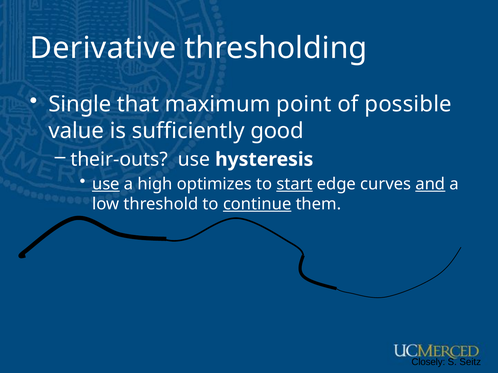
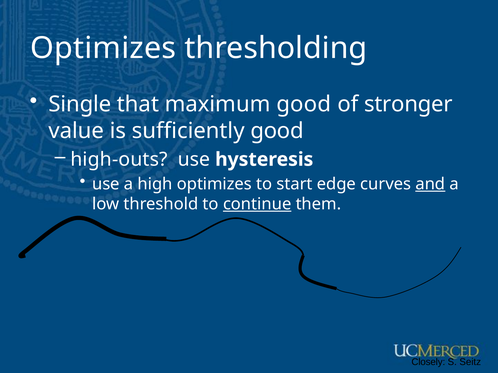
Derivative at (103, 48): Derivative -> Optimizes
maximum point: point -> good
possible: possible -> stronger
their-outs: their-outs -> high-outs
use at (106, 184) underline: present -> none
start underline: present -> none
